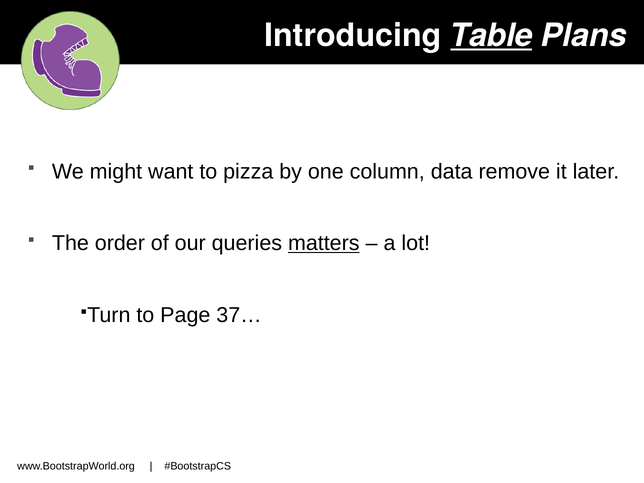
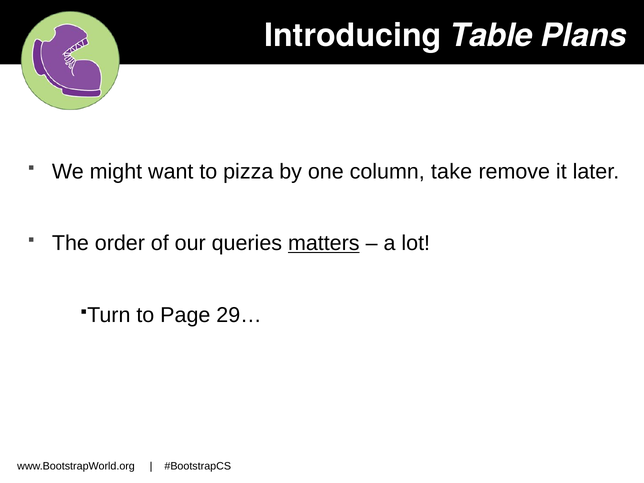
Table underline: present -> none
data: data -> take
37…: 37… -> 29…
